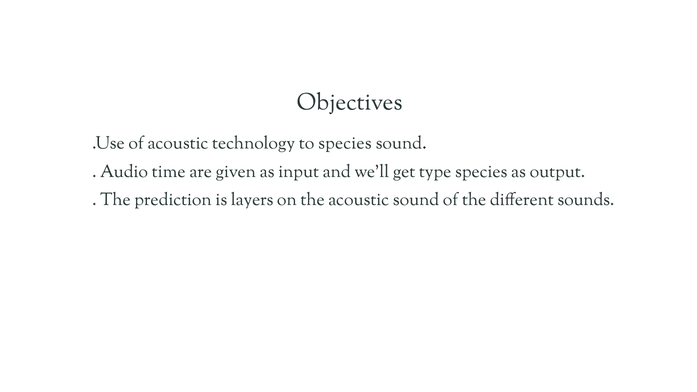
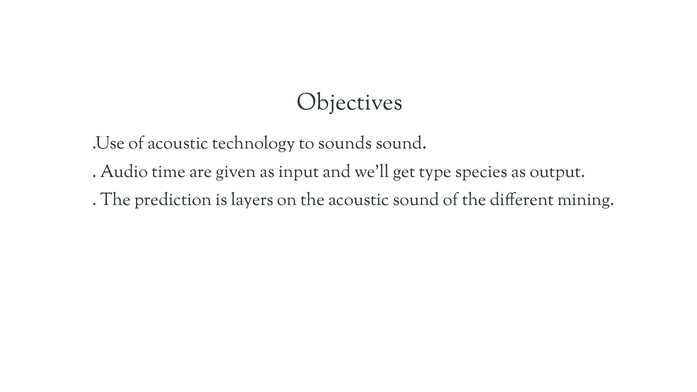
to species: species -> sounds
sounds: sounds -> mining
